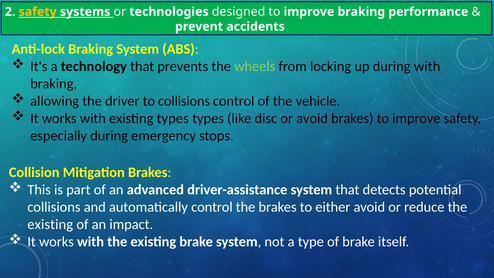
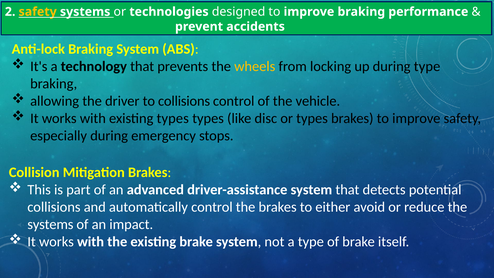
wheels colour: light green -> yellow
during with: with -> type
or avoid: avoid -> types
existing at (50, 224): existing -> systems
